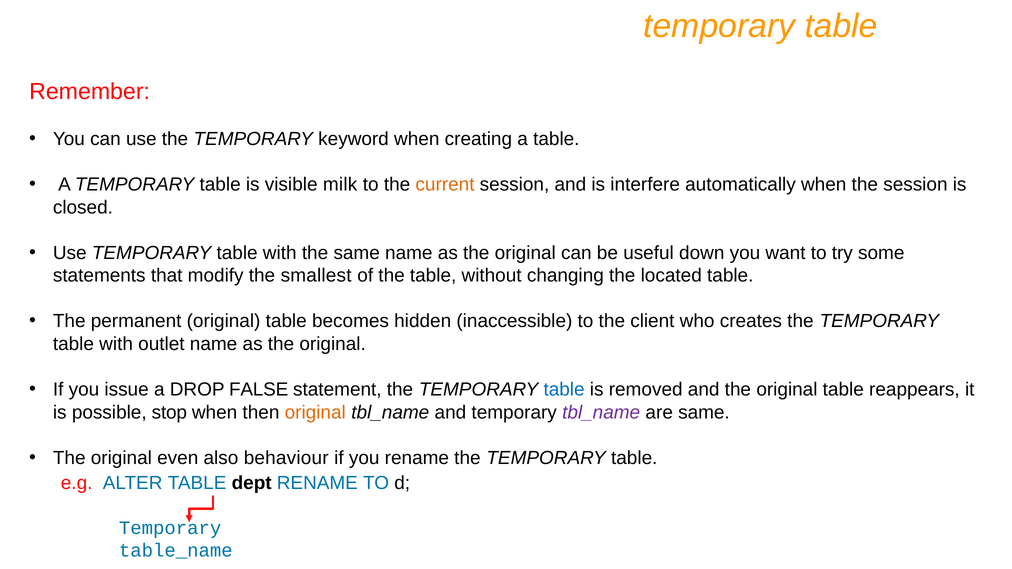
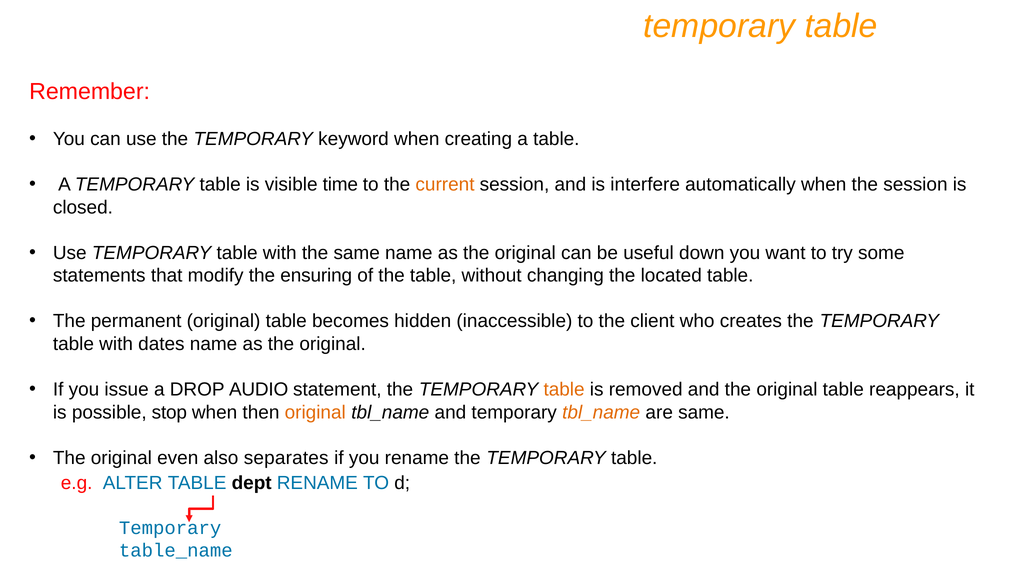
milk: milk -> time
smallest: smallest -> ensuring
outlet: outlet -> dates
FALSE: FALSE -> AUDIO
table at (564, 390) colour: blue -> orange
tbl_name at (601, 412) colour: purple -> orange
behaviour: behaviour -> separates
